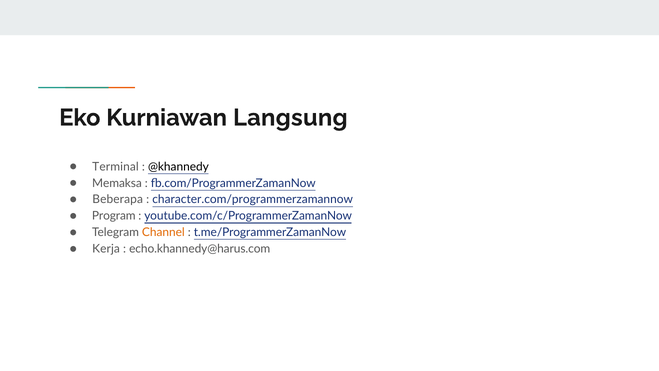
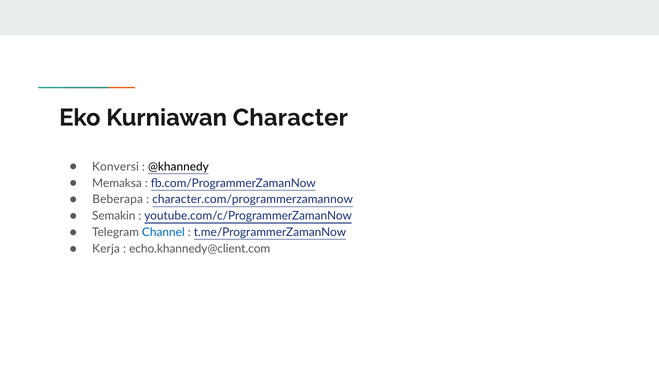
Langsung: Langsung -> Character
Terminal: Terminal -> Konversi
Program: Program -> Semakin
Channel colour: orange -> blue
echo.khannedy@harus.com: echo.khannedy@harus.com -> echo.khannedy@client.com
